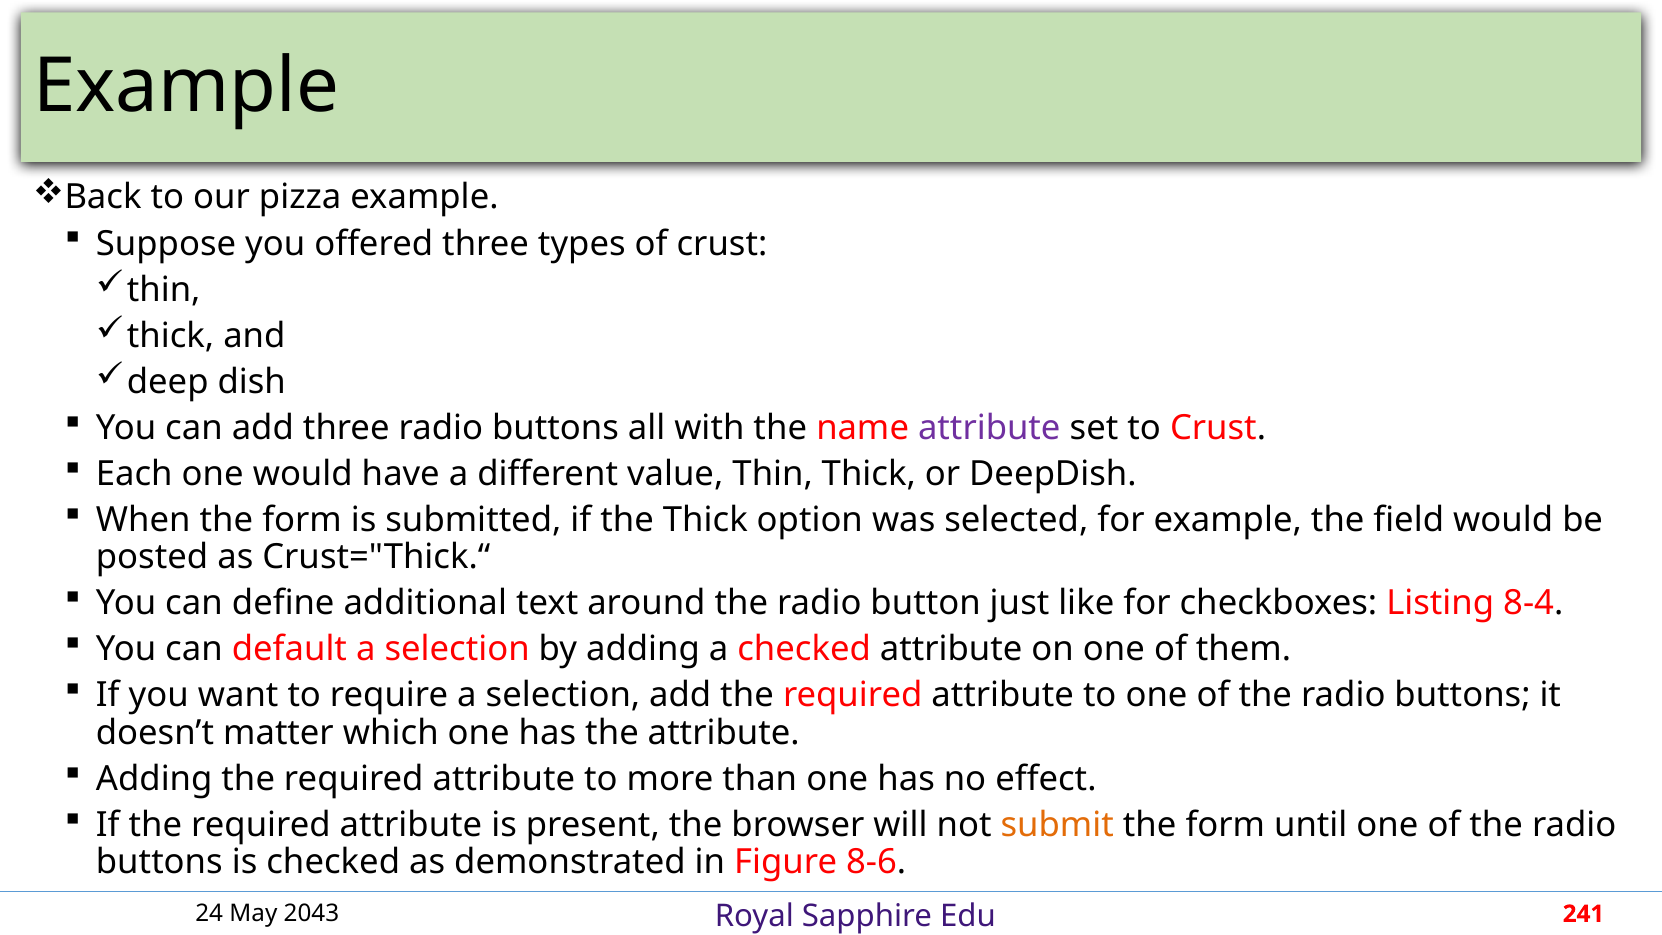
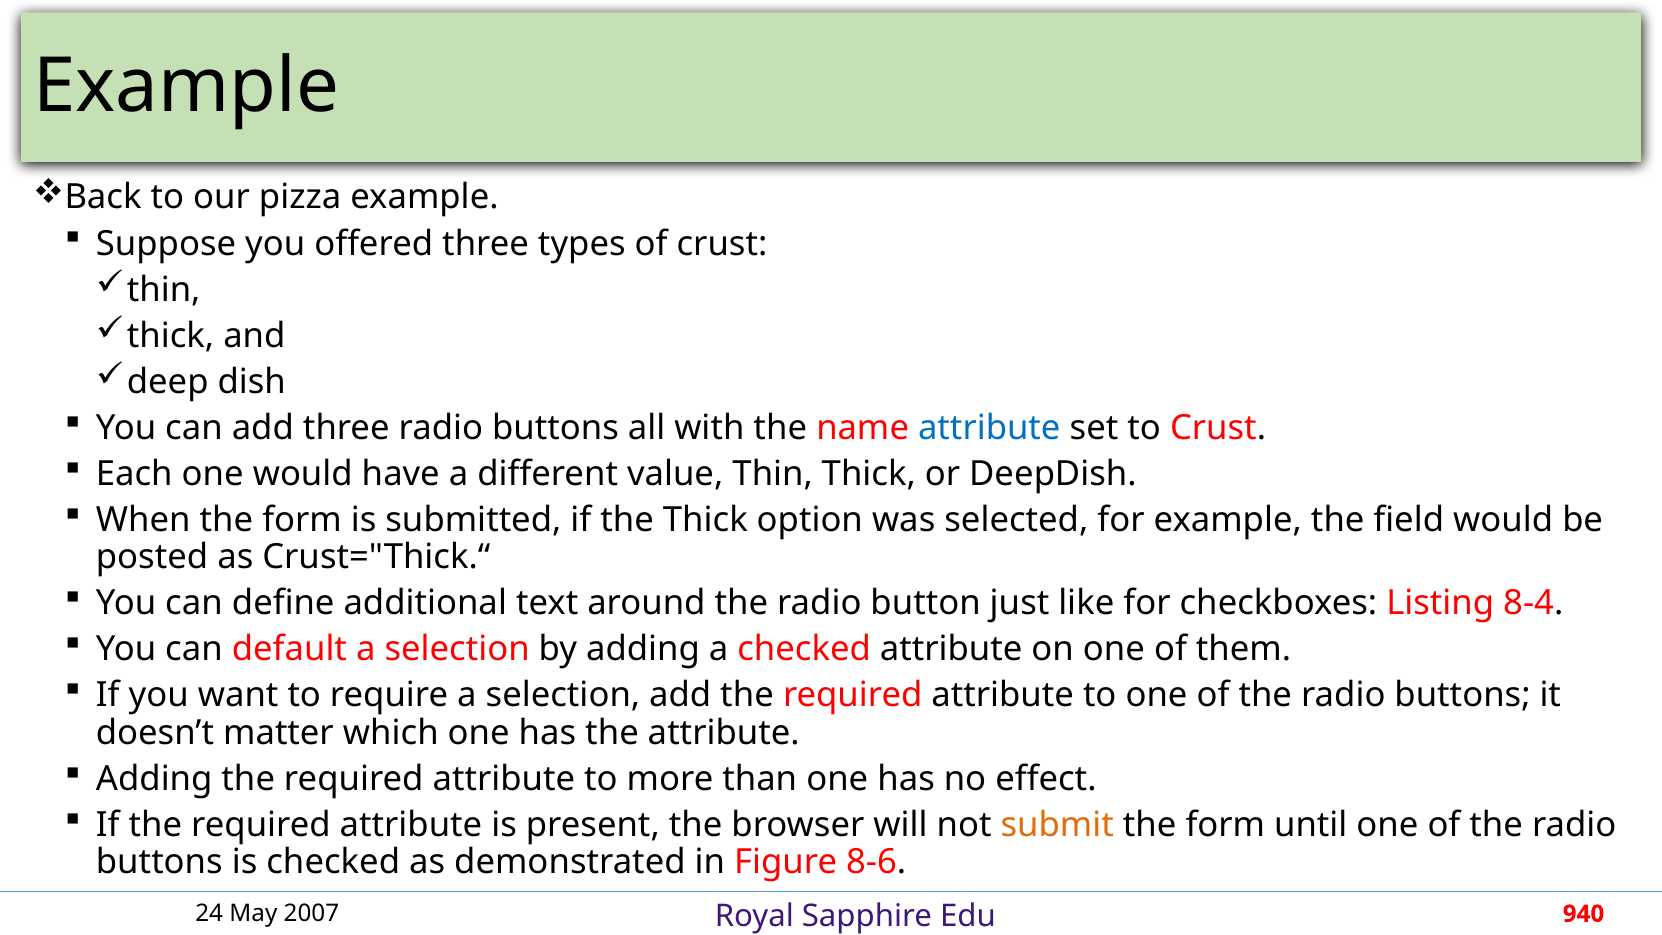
attribute at (989, 428) colour: purple -> blue
2043: 2043 -> 2007
241: 241 -> 940
